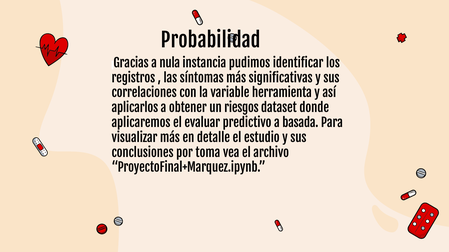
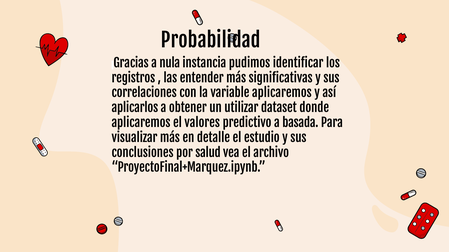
síntomas: síntomas -> entender
variable herramienta: herramienta -> aplicaremos
riesgos: riesgos -> utilizar
evaluar: evaluar -> valores
toma: toma -> salud
